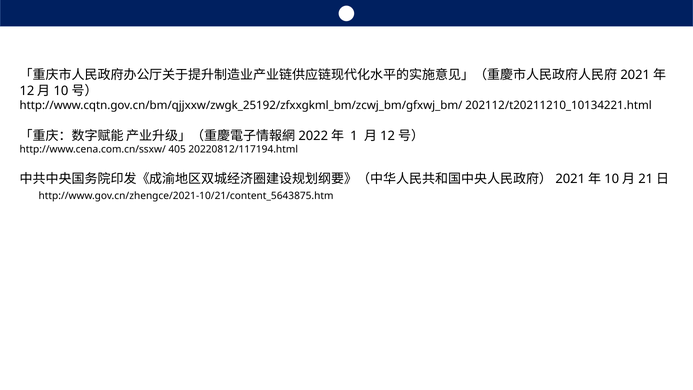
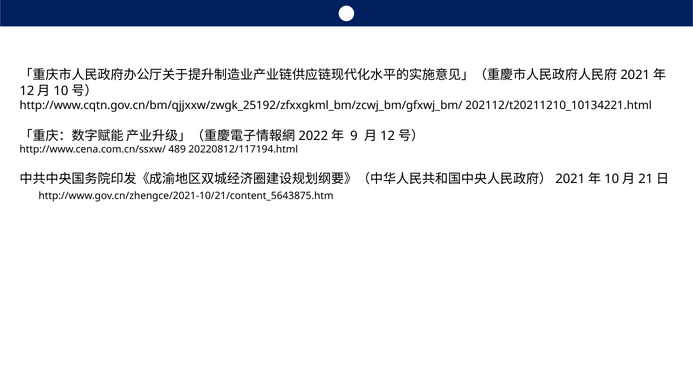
1: 1 -> 9
405: 405 -> 489
